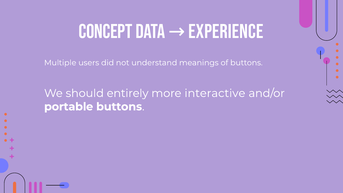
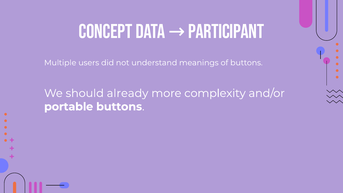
Experience: Experience -> Participant
entirely: entirely -> already
interactive: interactive -> complexity
